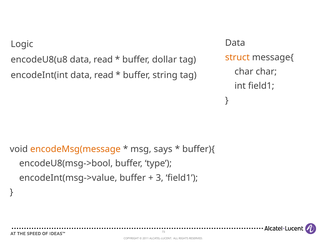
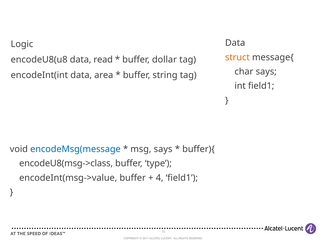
char char: char -> says
encodeInt(int data read: read -> area
encodeMsg(message colour: orange -> blue
encodeU8(msg->bool: encodeU8(msg->bool -> encodeU8(msg->class
3: 3 -> 4
